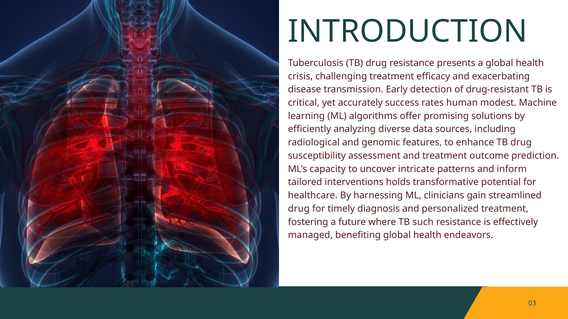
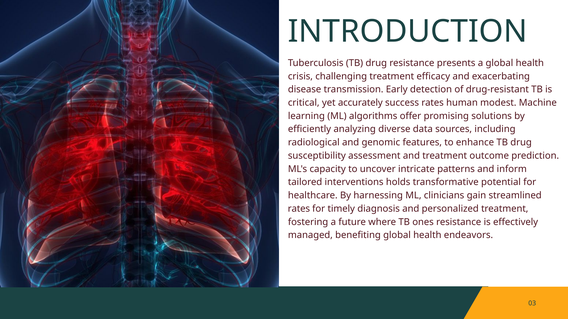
drug at (299, 209): drug -> rates
such: such -> ones
